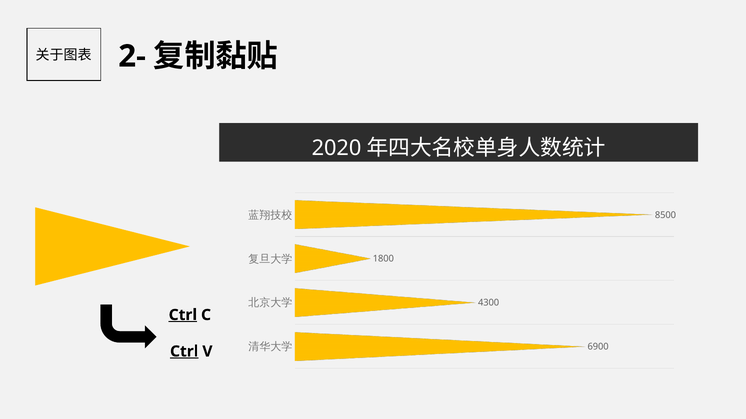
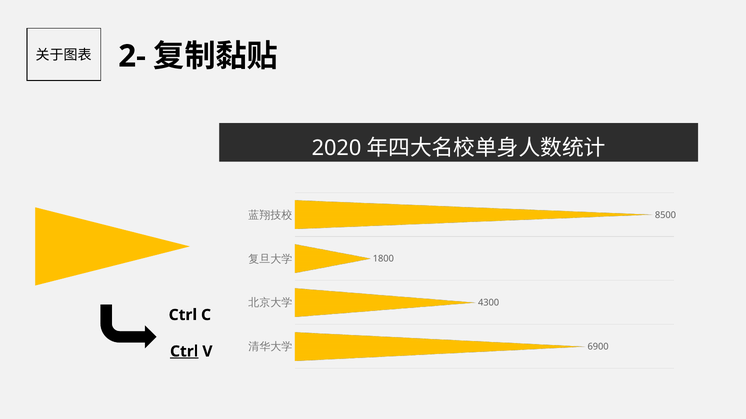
Ctrl at (183, 315) underline: present -> none
